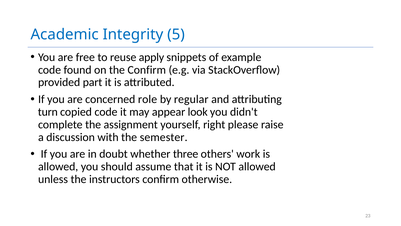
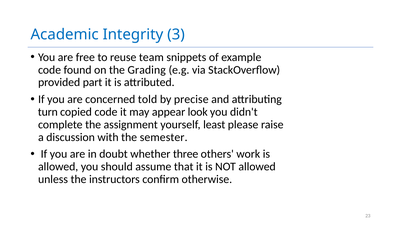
5: 5 -> 3
apply: apply -> team
the Confirm: Confirm -> Grading
role: role -> told
regular: regular -> precise
right: right -> least
